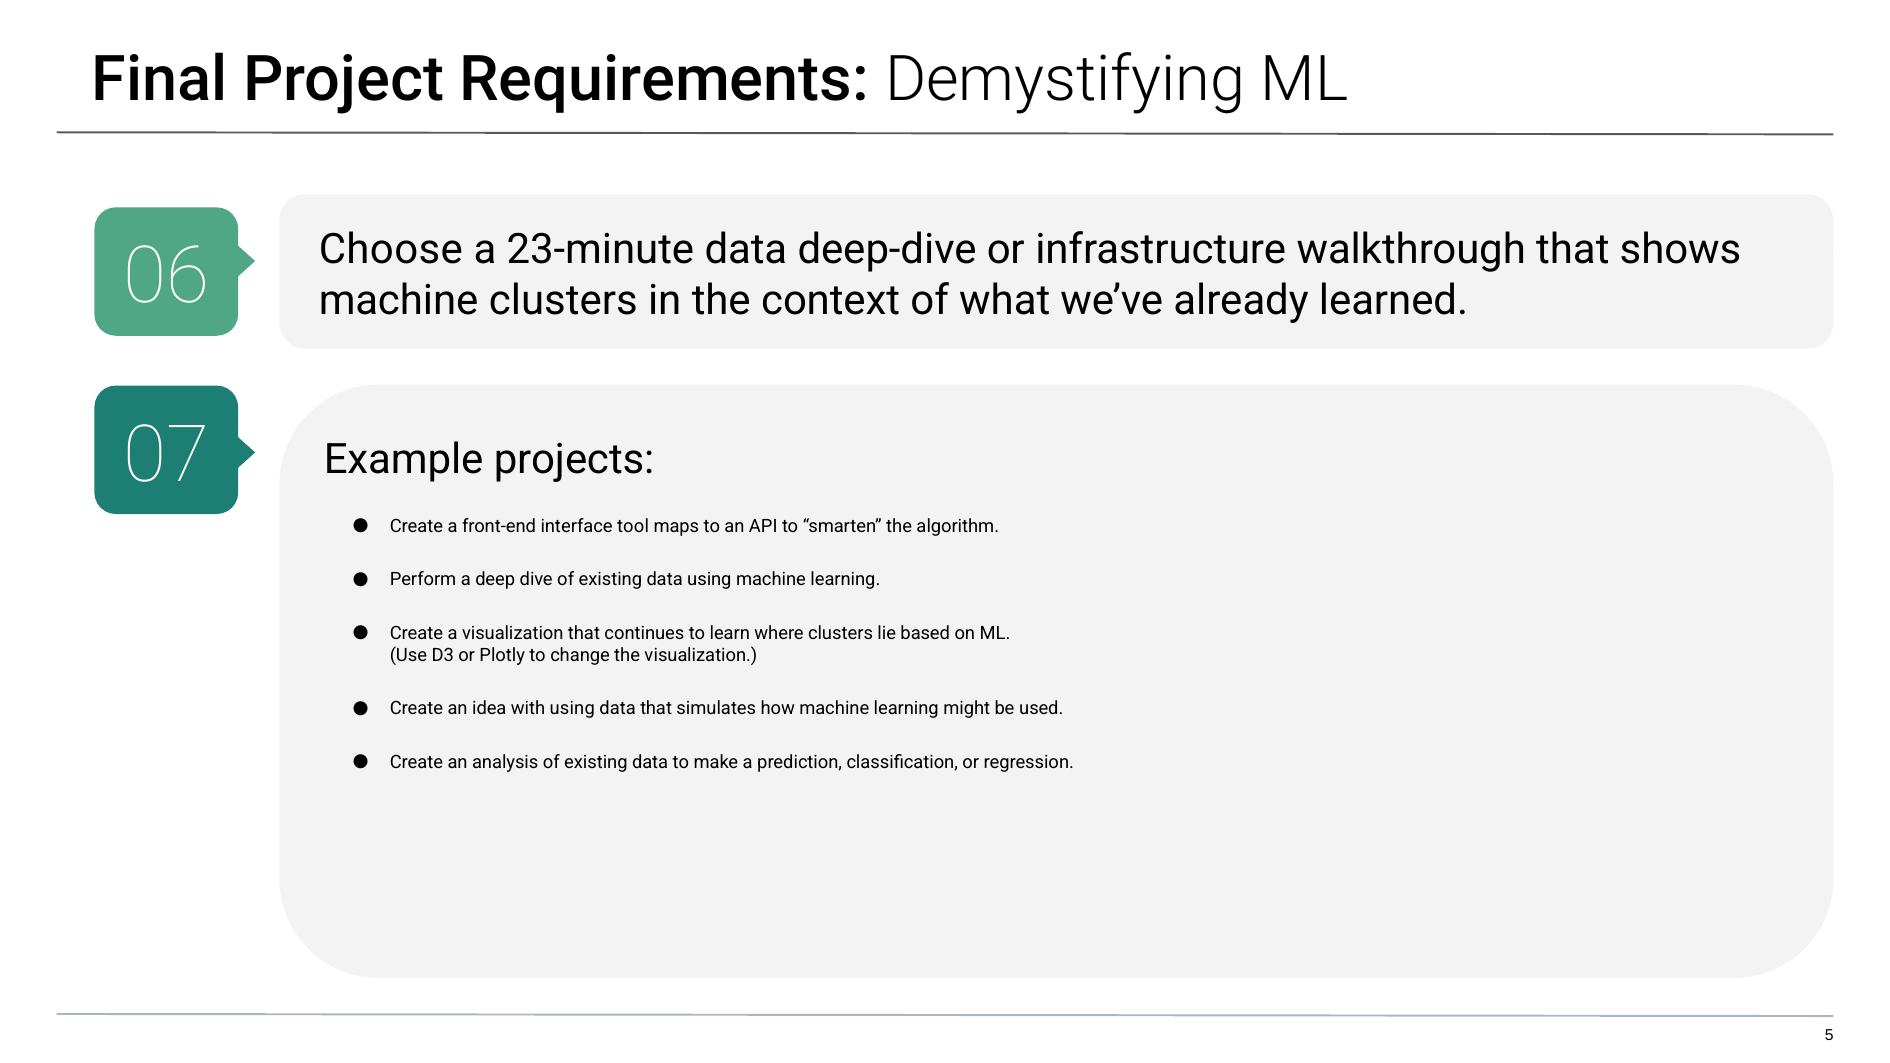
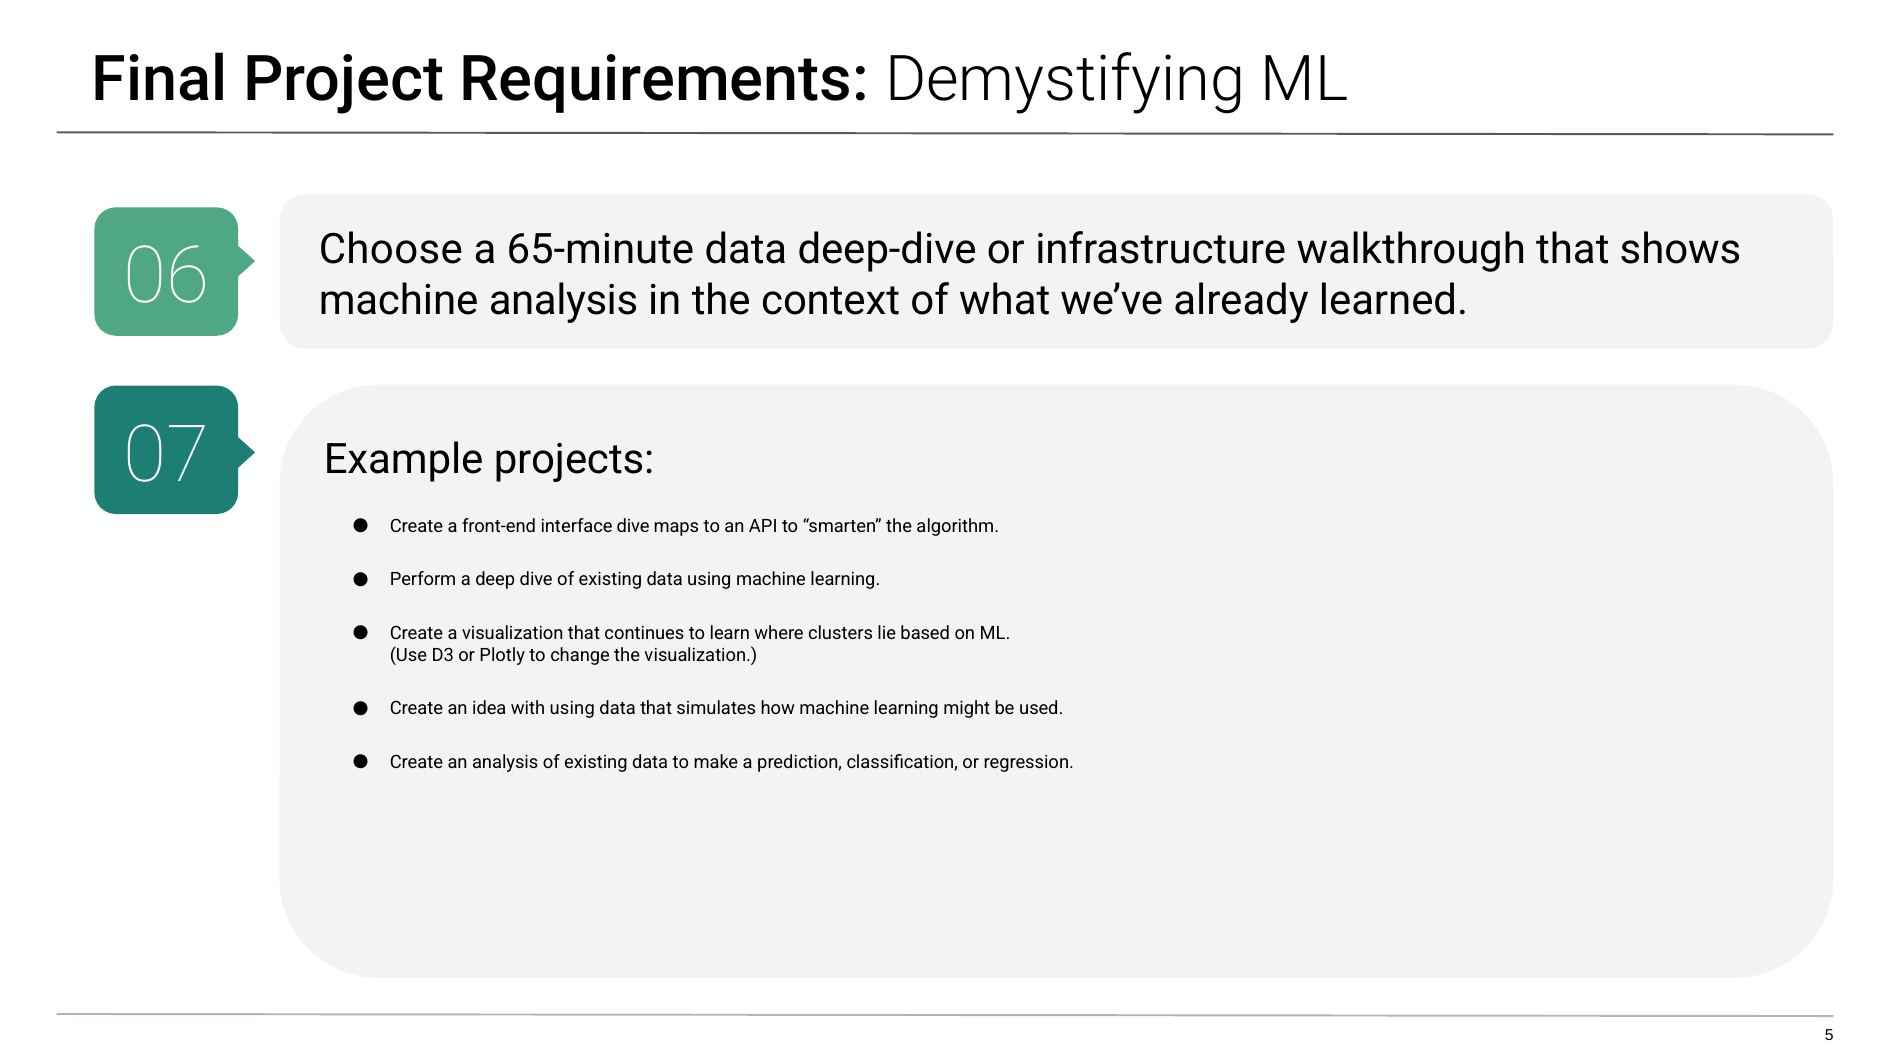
23-minute: 23-minute -> 65-minute
machine clusters: clusters -> analysis
interface tool: tool -> dive
